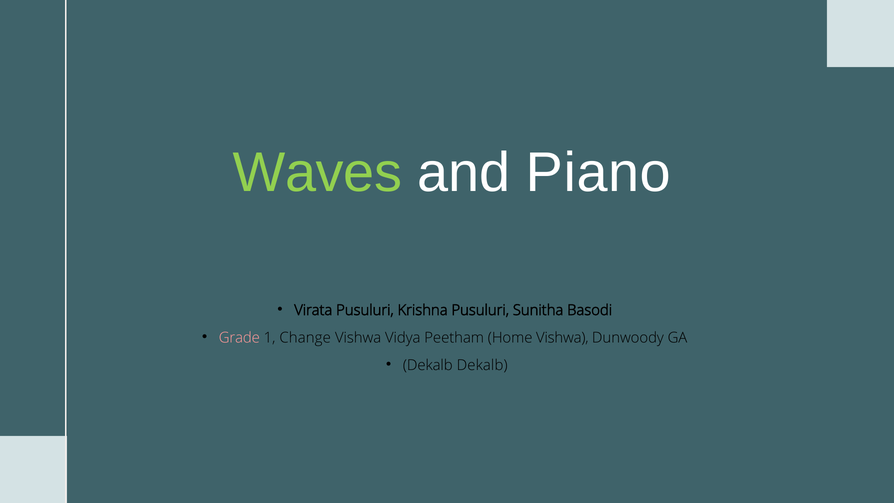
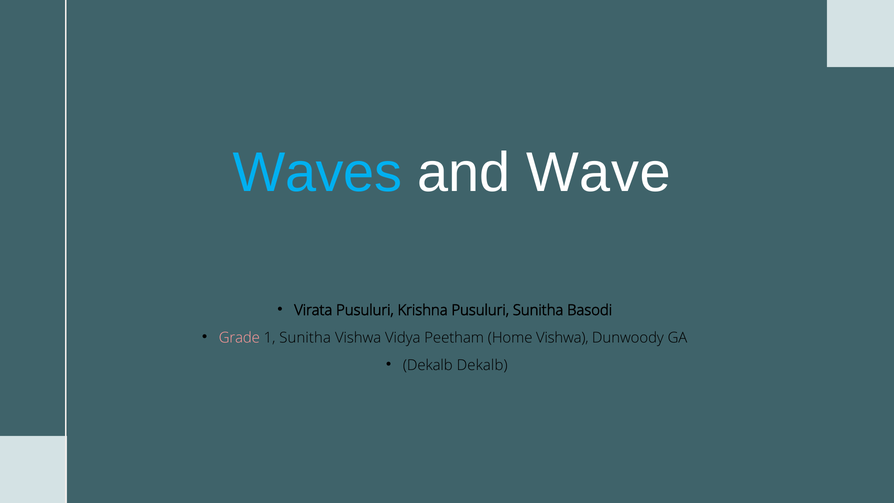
Waves colour: light green -> light blue
Piano: Piano -> Wave
1 Change: Change -> Sunitha
